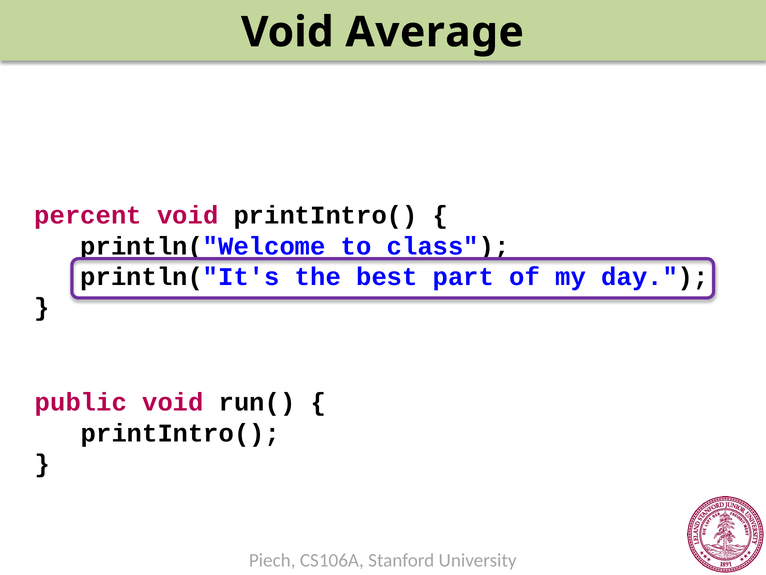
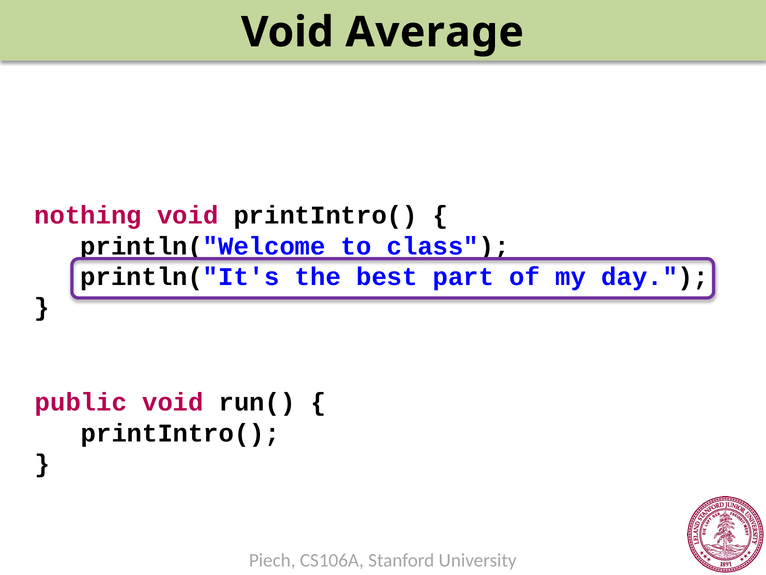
percent: percent -> nothing
